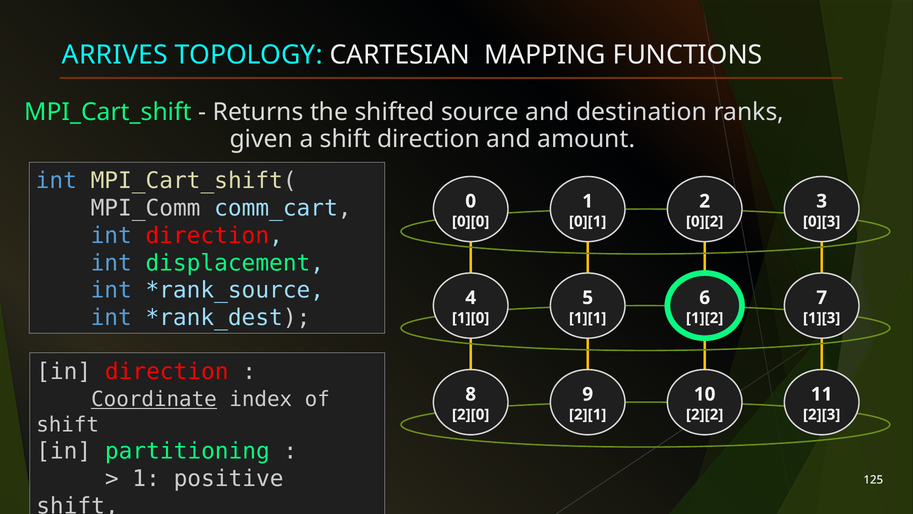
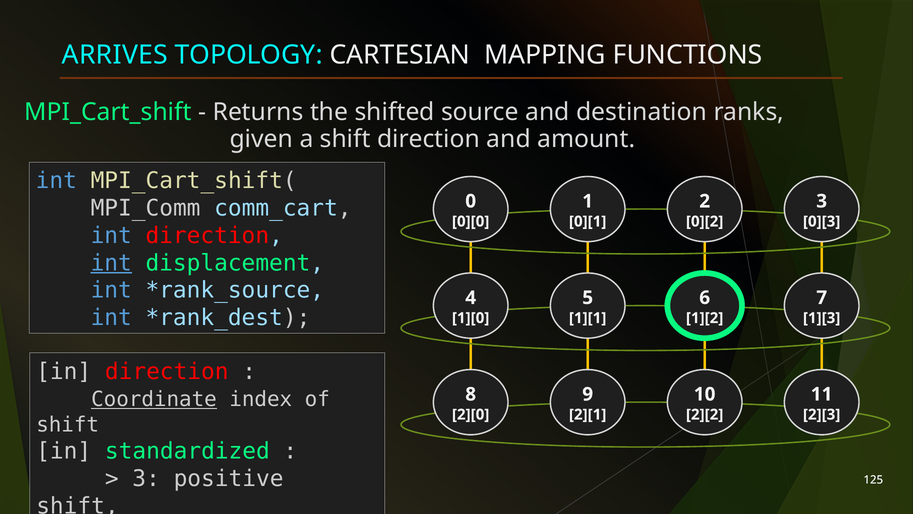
int at (111, 263) underline: none -> present
partitioning: partitioning -> standardized
1 at (146, 478): 1 -> 3
